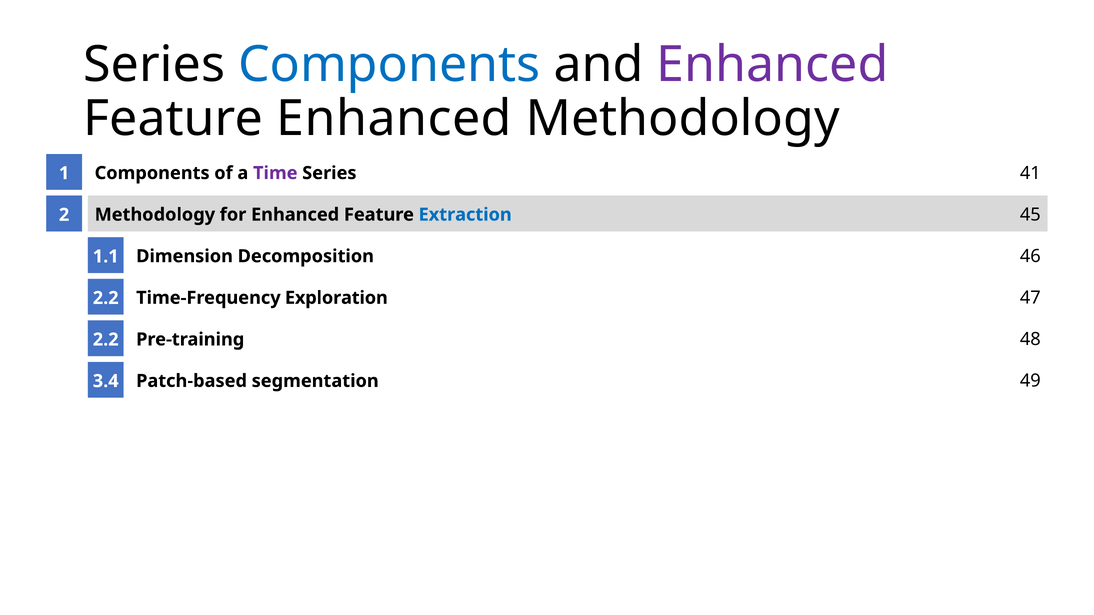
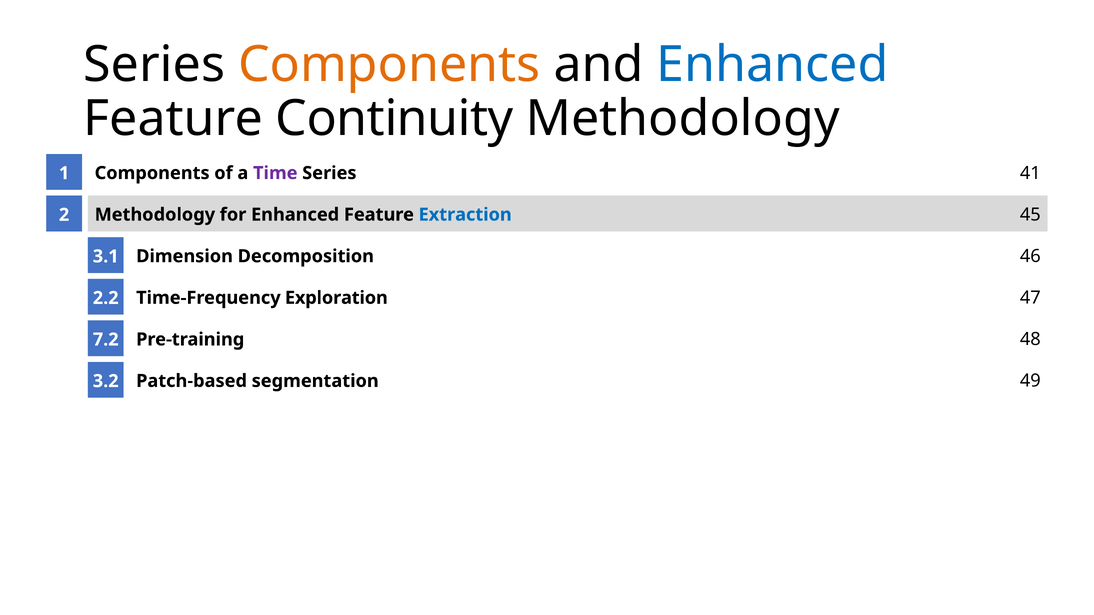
Components at (389, 65) colour: blue -> orange
Enhanced at (772, 65) colour: purple -> blue
Feature Enhanced: Enhanced -> Continuity
1.1: 1.1 -> 3.1
2.2 at (106, 340): 2.2 -> 7.2
3.4: 3.4 -> 3.2
